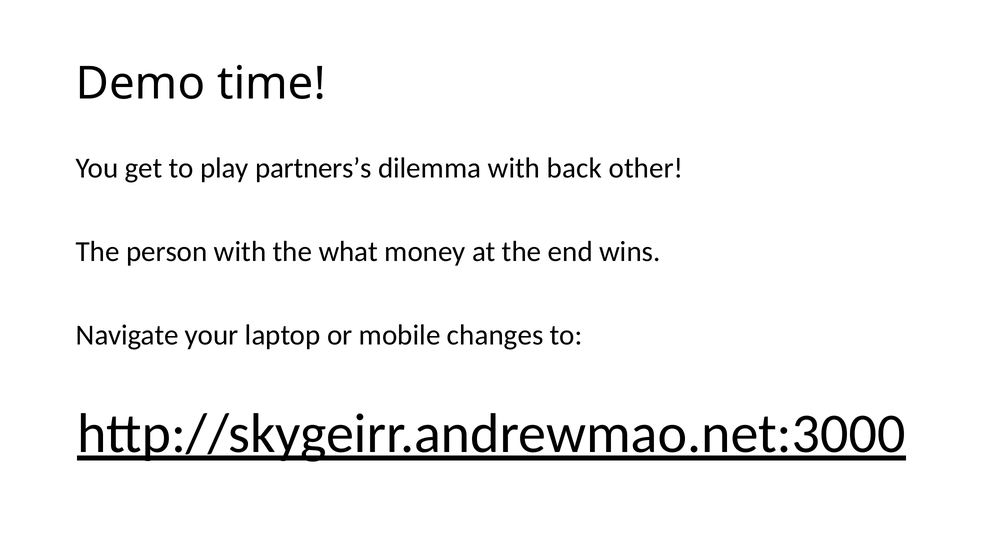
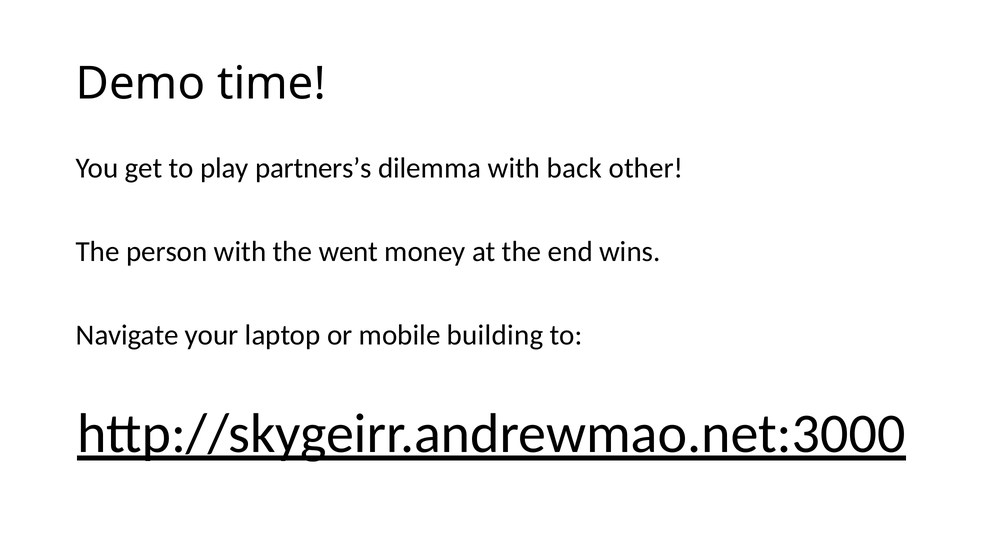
what: what -> went
changes: changes -> building
